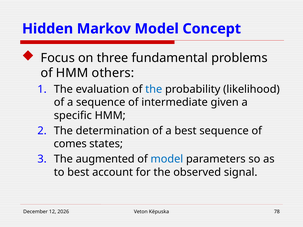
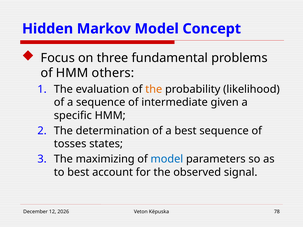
the at (154, 89) colour: blue -> orange
comes: comes -> tosses
augmented: augmented -> maximizing
